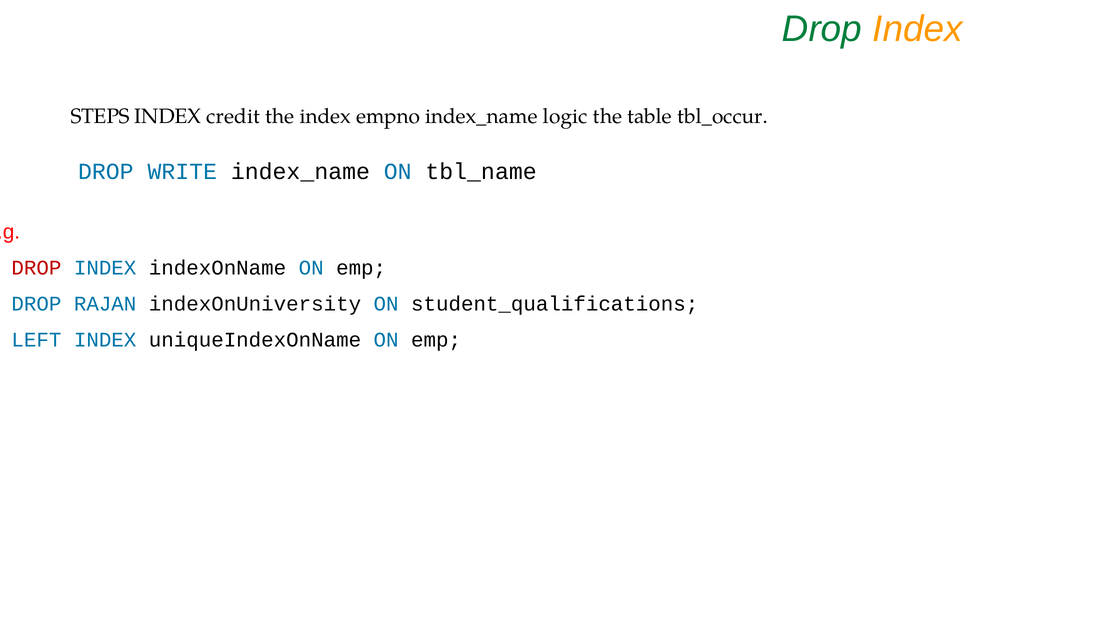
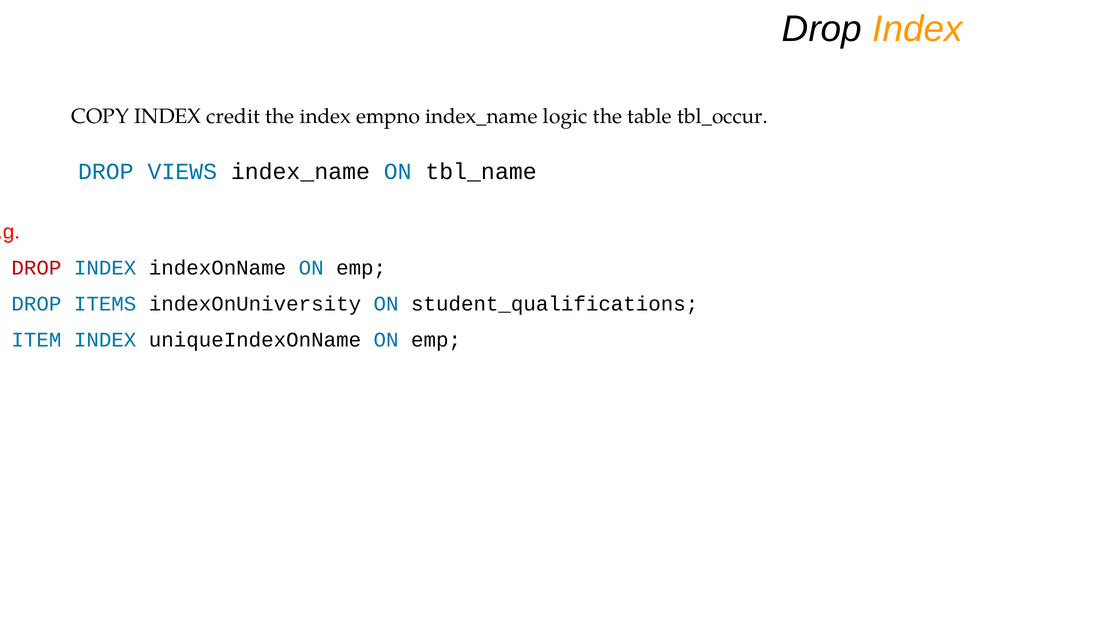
Drop at (822, 29) colour: green -> black
STEPS: STEPS -> COPY
WRITE: WRITE -> VIEWS
RAJAN: RAJAN -> ITEMS
LEFT: LEFT -> ITEM
